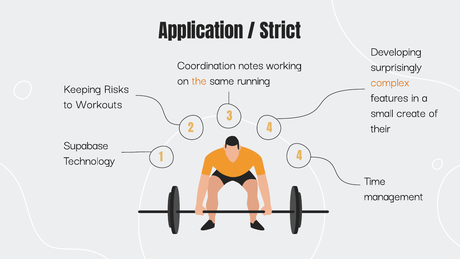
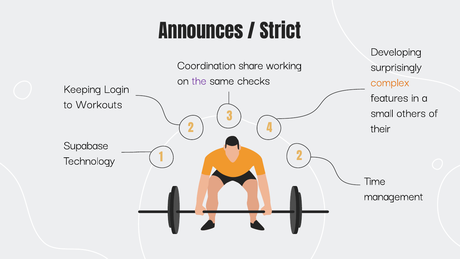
Application: Application -> Announces
notes: notes -> share
the colour: orange -> purple
running: running -> checks
Risks: Risks -> Login
create: create -> others
Technology 4: 4 -> 2
